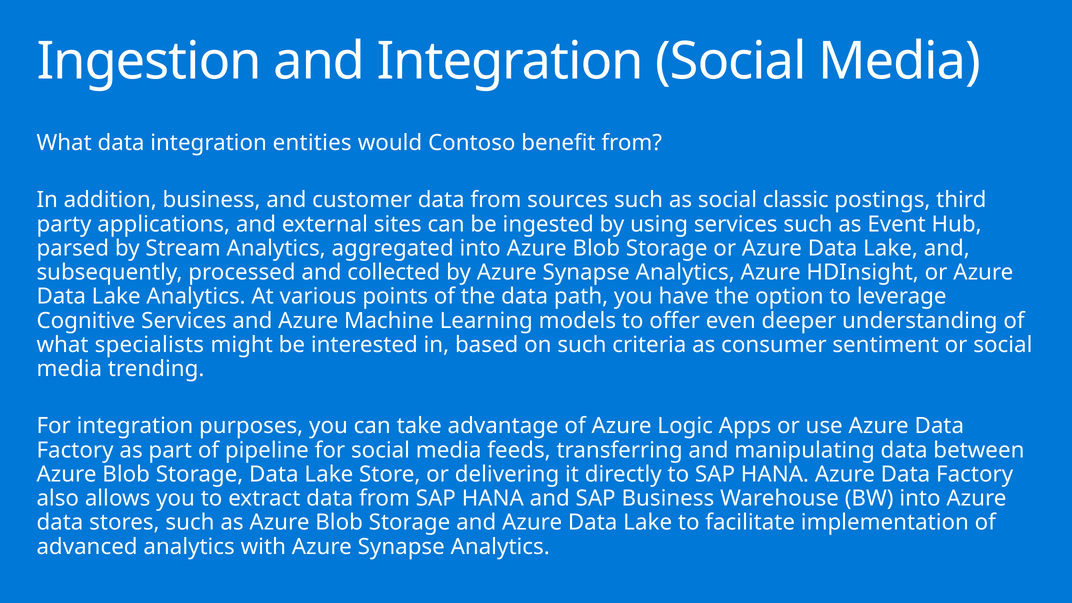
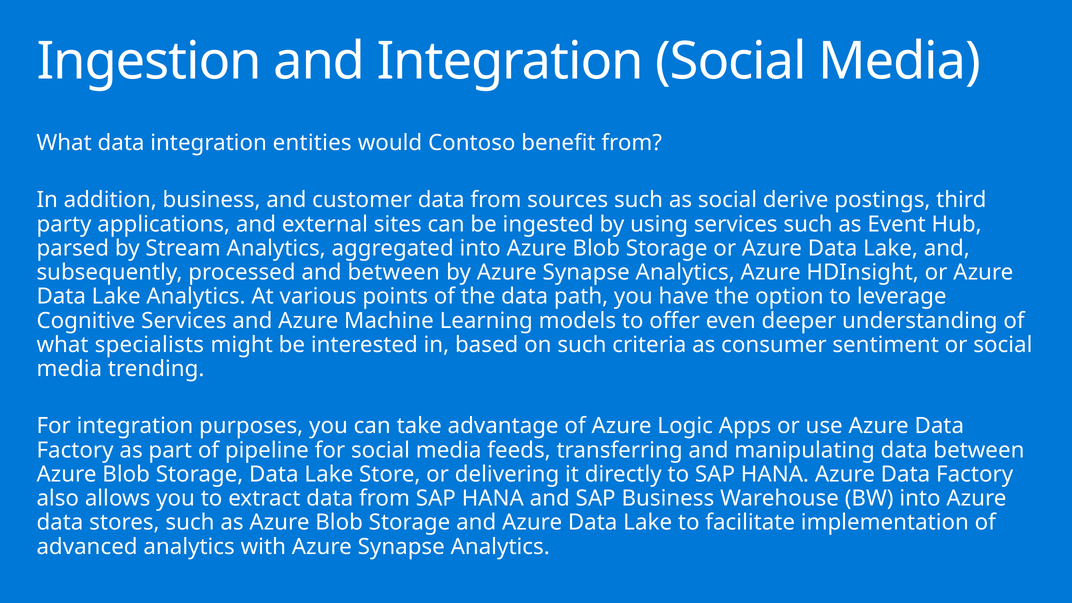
classic: classic -> derive
and collected: collected -> between
